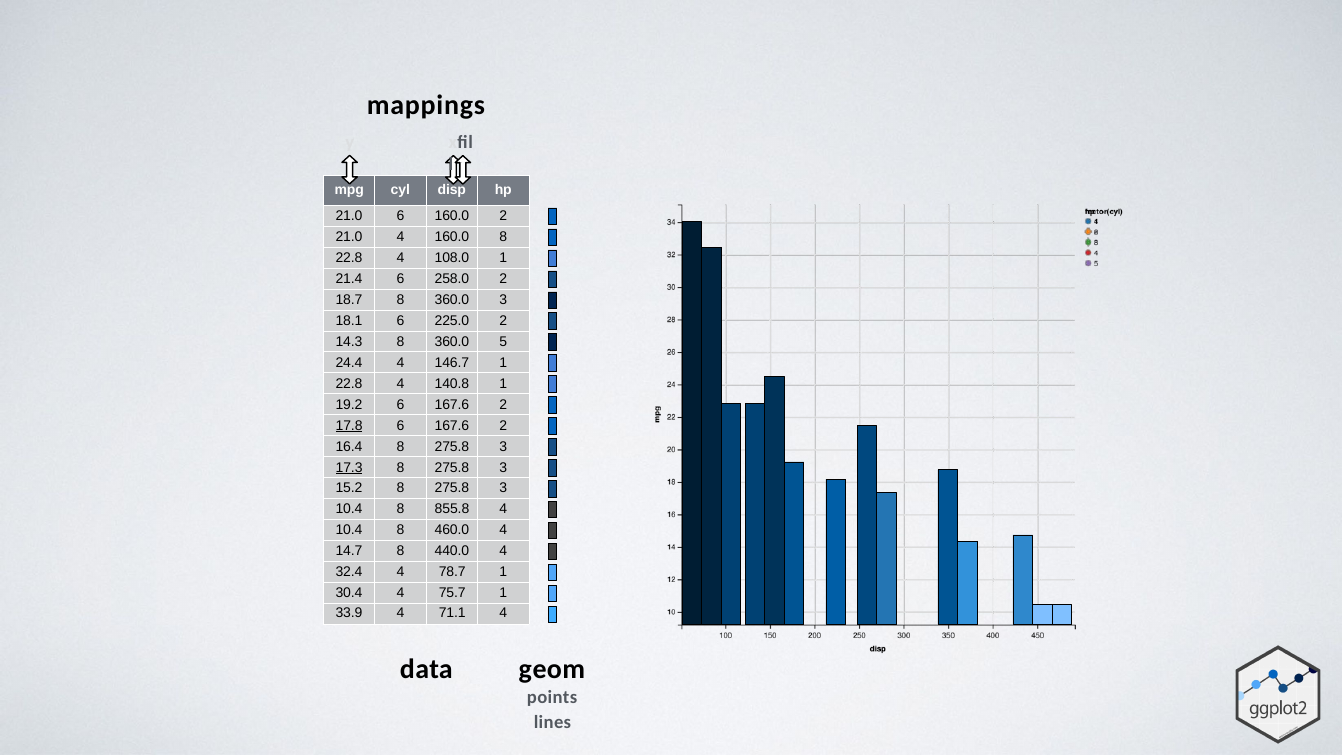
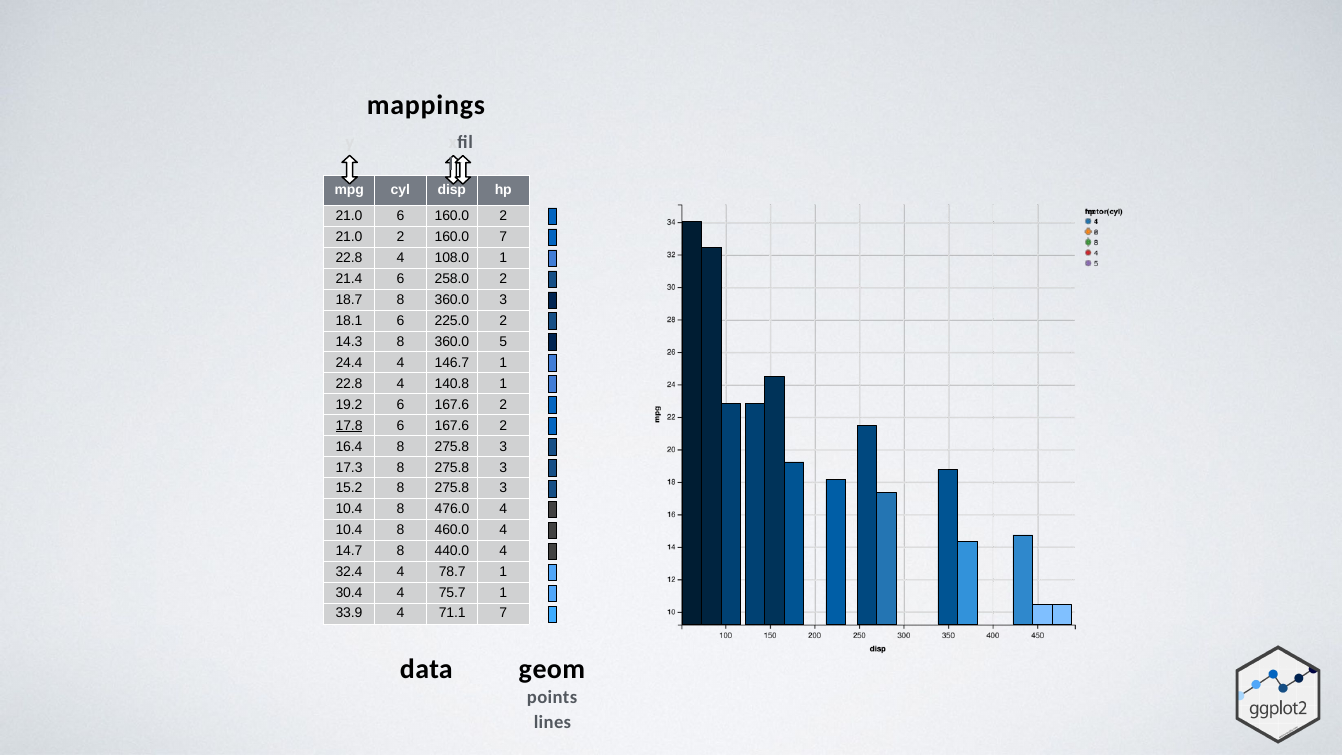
21.0 4: 4 -> 2
160.0 8: 8 -> 7
17.3 underline: present -> none
855.8: 855.8 -> 476.0
71.1 4: 4 -> 7
